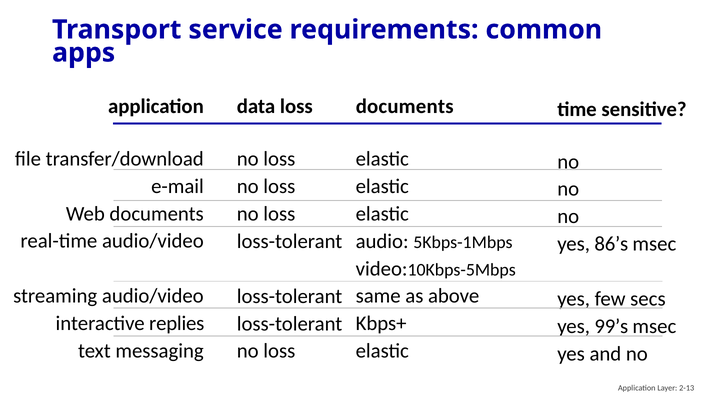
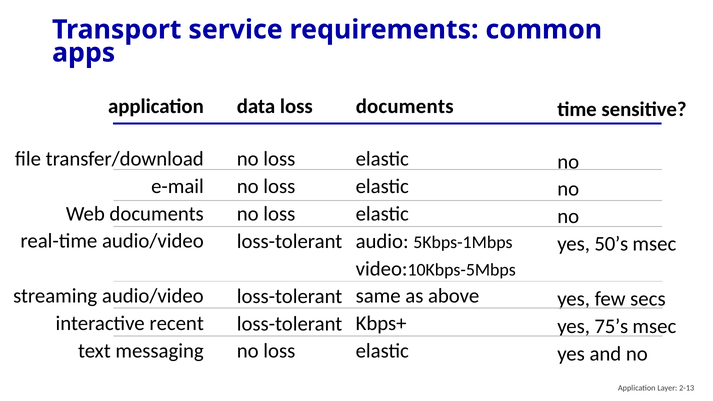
86’s: 86’s -> 50’s
replies: replies -> recent
99’s: 99’s -> 75’s
